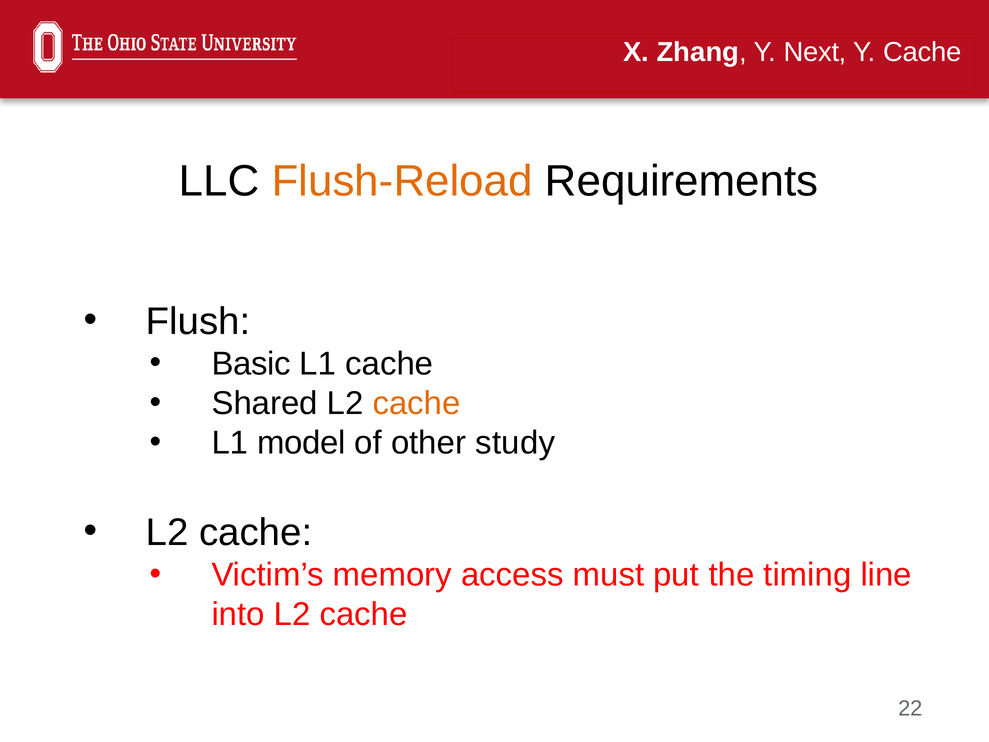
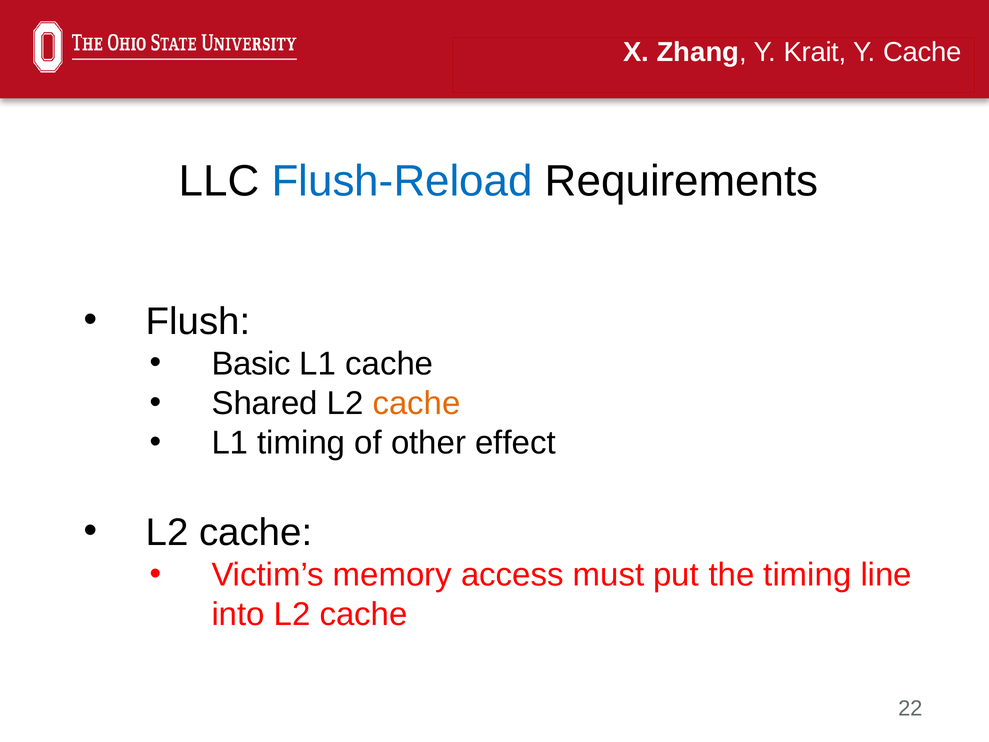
Next: Next -> Krait
Flush-Reload colour: orange -> blue
L1 model: model -> timing
study: study -> effect
